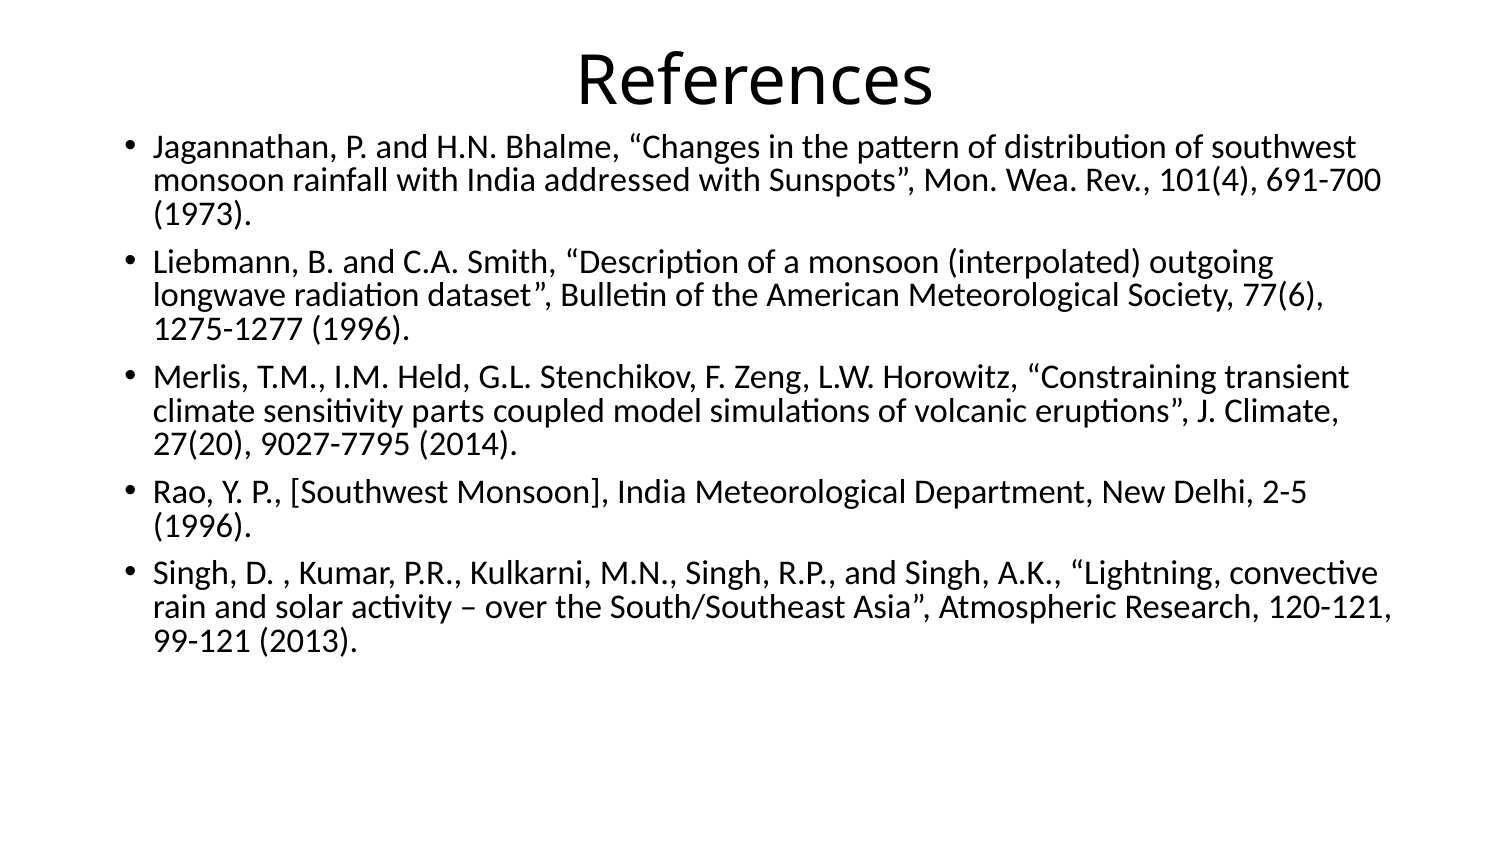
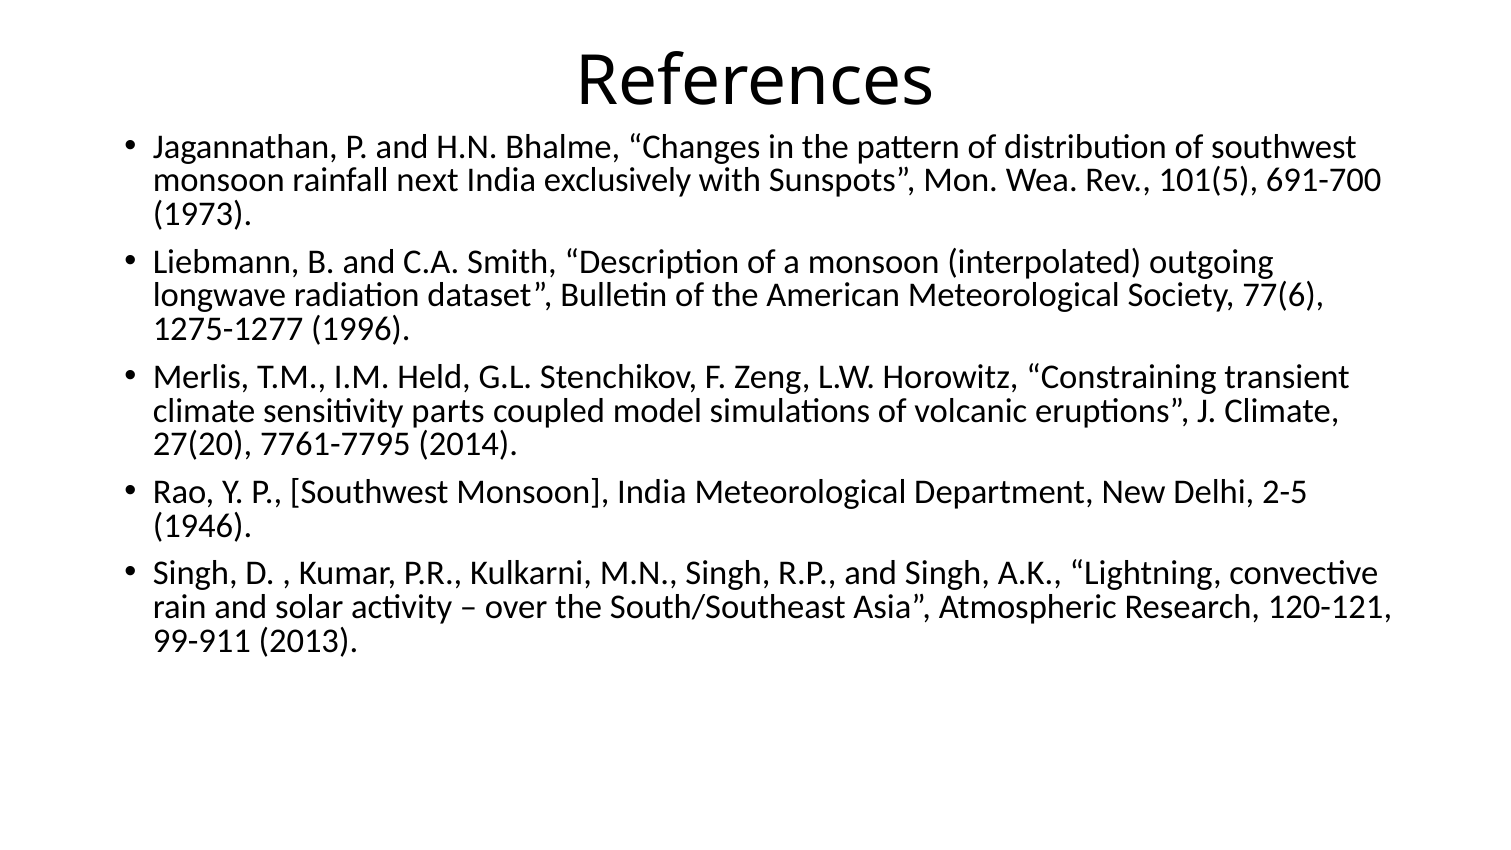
rainfall with: with -> next
addressed: addressed -> exclusively
101(4: 101(4 -> 101(5
9027-7795: 9027-7795 -> 7761-7795
1996 at (203, 526): 1996 -> 1946
99-121: 99-121 -> 99-911
